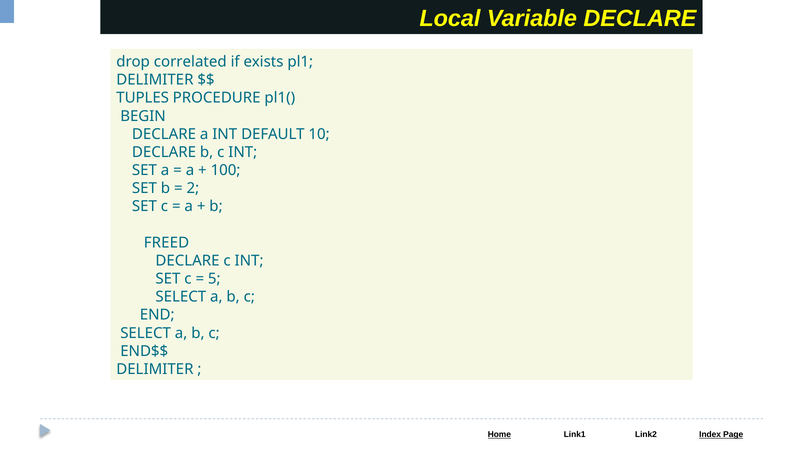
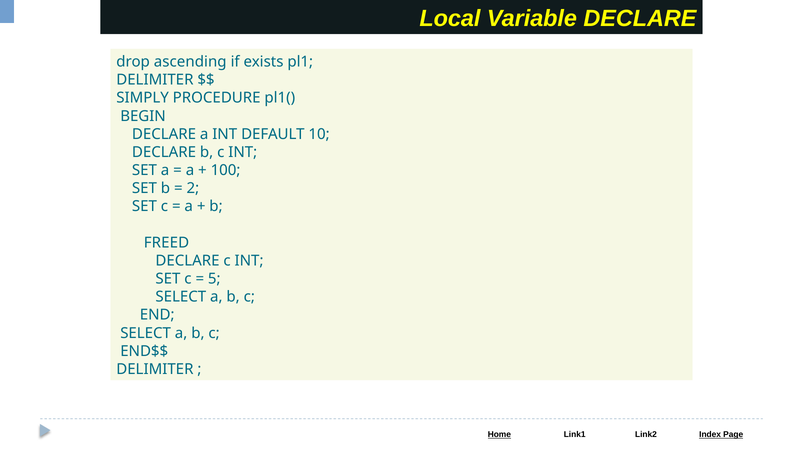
correlated: correlated -> ascending
TUPLES: TUPLES -> SIMPLY
